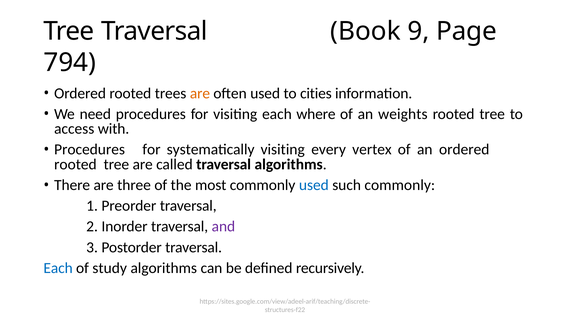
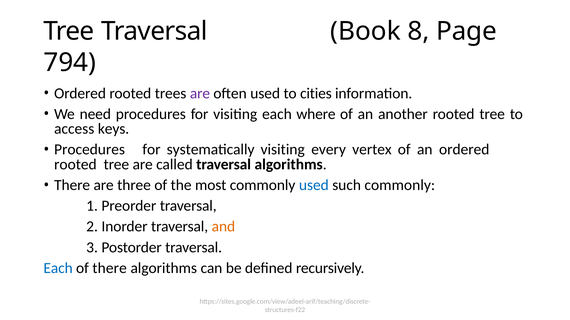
9: 9 -> 8
are at (200, 94) colour: orange -> purple
weights: weights -> another
with: with -> keys
and colour: purple -> orange
of study: study -> there
